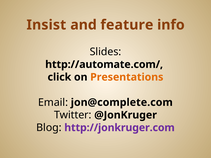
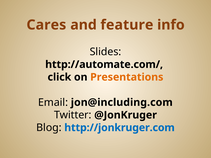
Insist: Insist -> Cares
jon@complete.com: jon@complete.com -> jon@including.com
http://jonkruger.com colour: purple -> blue
